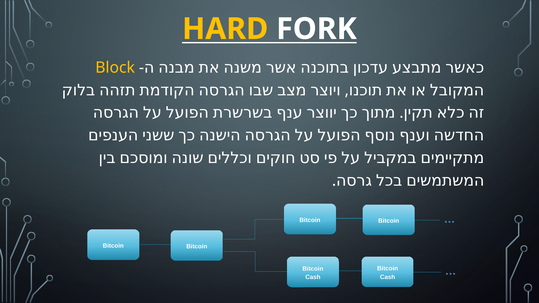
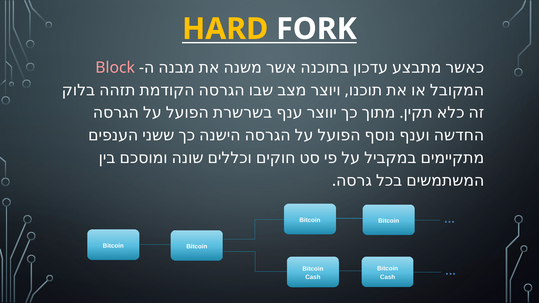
Block colour: yellow -> pink
